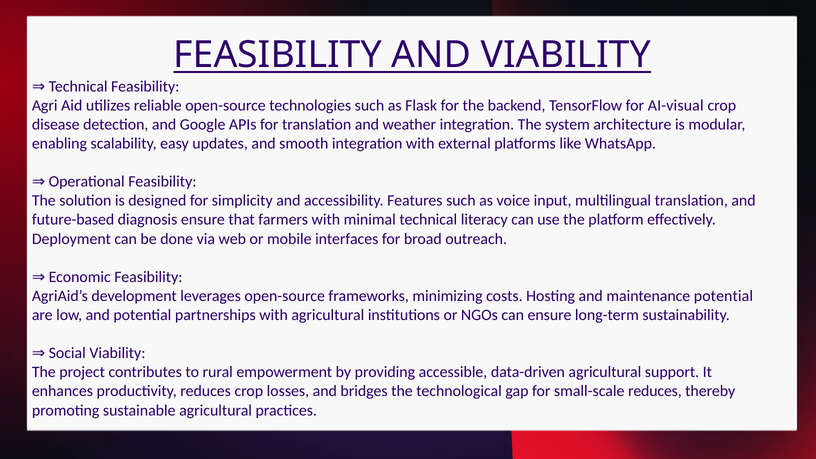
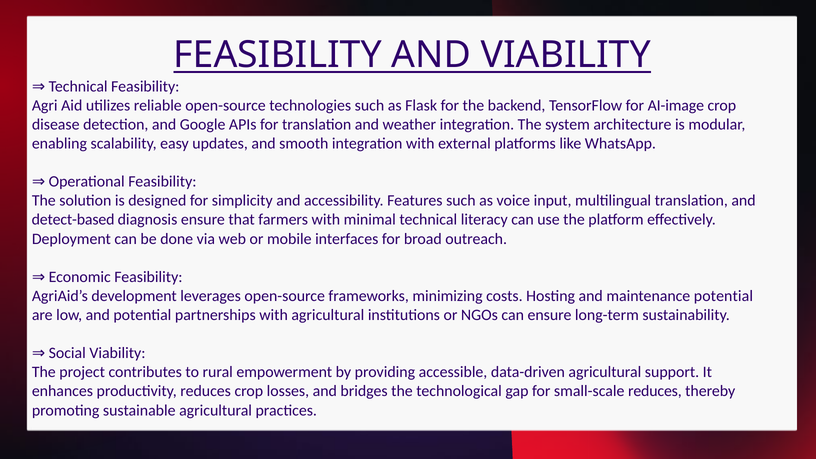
AI-visual: AI-visual -> AI-image
future-based: future-based -> detect-based
